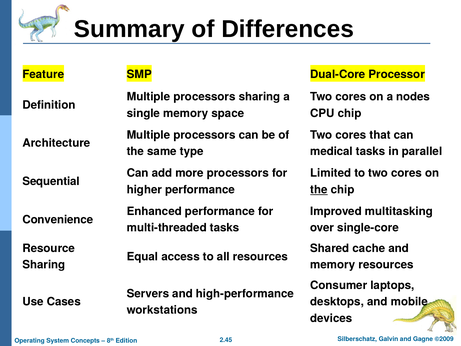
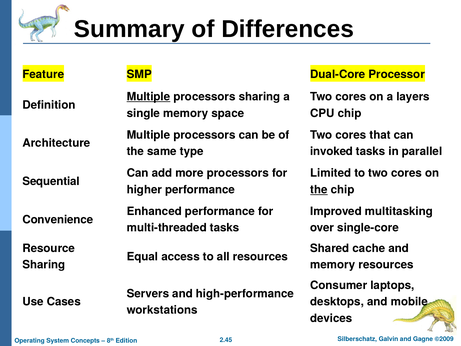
Multiple at (149, 97) underline: none -> present
nodes: nodes -> layers
medical: medical -> invoked
